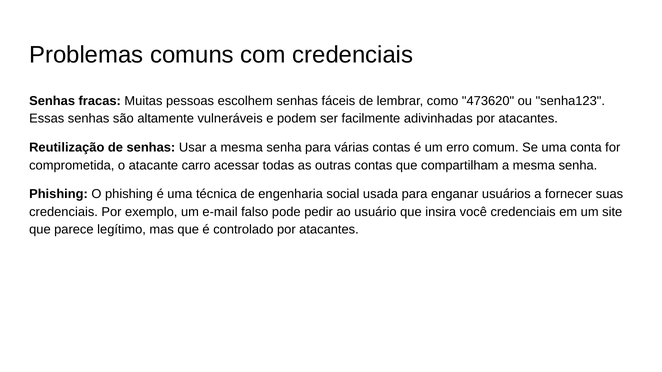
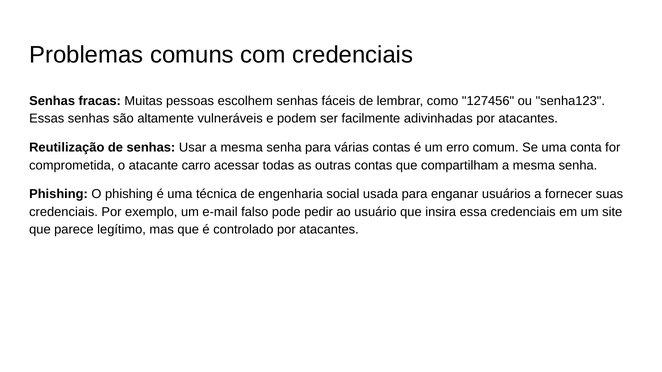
473620: 473620 -> 127456
você: você -> essa
